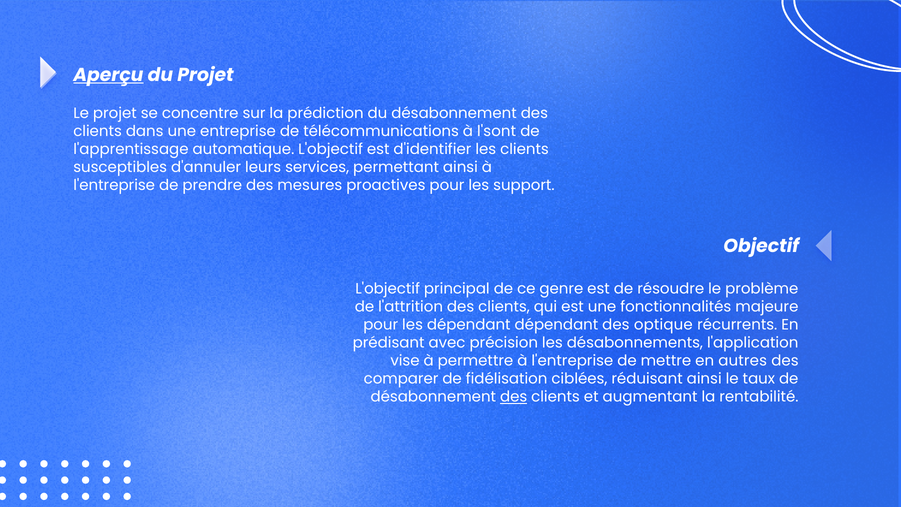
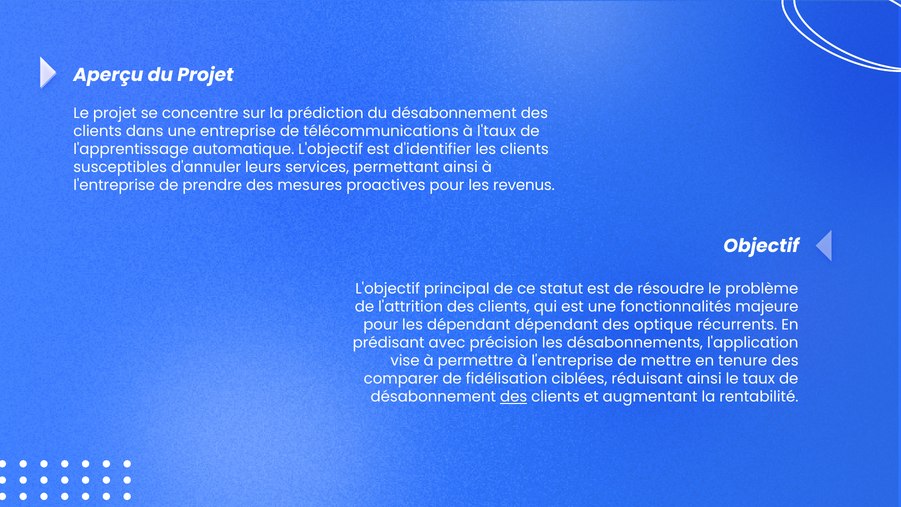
Aperçu underline: present -> none
l'sont: l'sont -> l'taux
support: support -> revenus
genre: genre -> statut
autres: autres -> tenure
